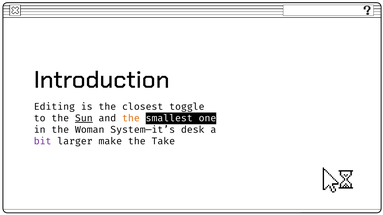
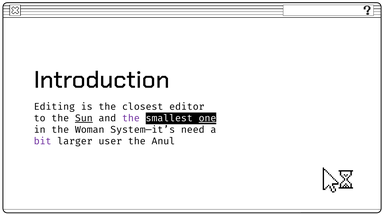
toggle: toggle -> editor
the at (131, 119) colour: orange -> purple
one underline: none -> present
desk: desk -> need
make: make -> user
Take: Take -> Anul
